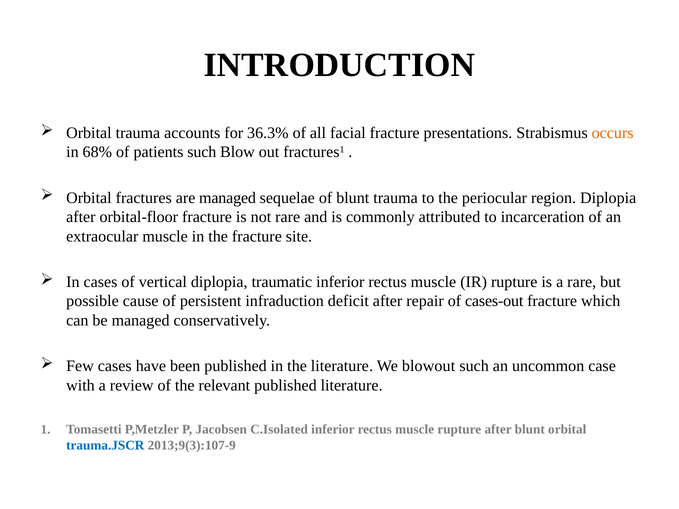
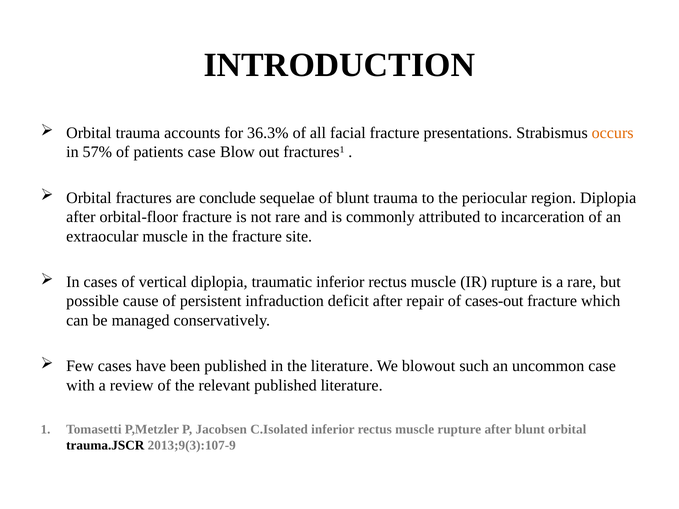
68%: 68% -> 57%
patients such: such -> case
are managed: managed -> conclude
trauma.JSCR colour: blue -> black
